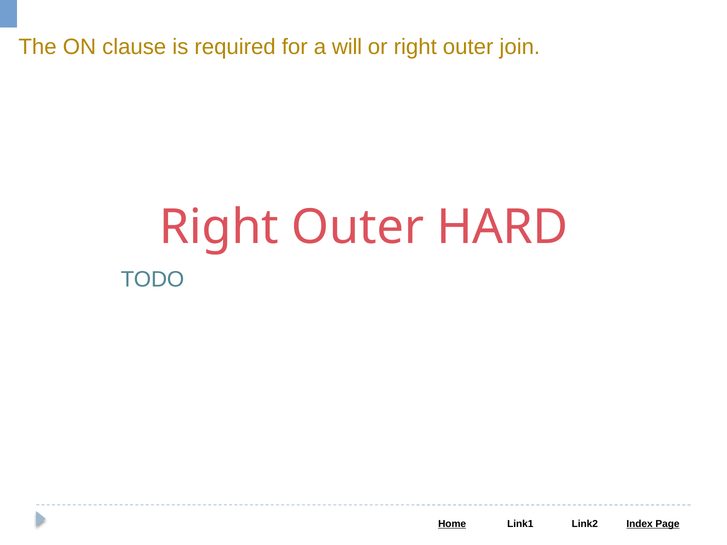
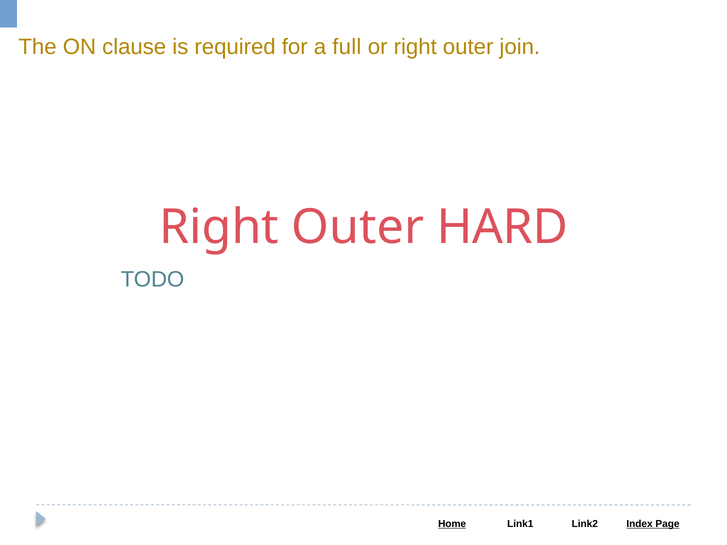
will: will -> full
